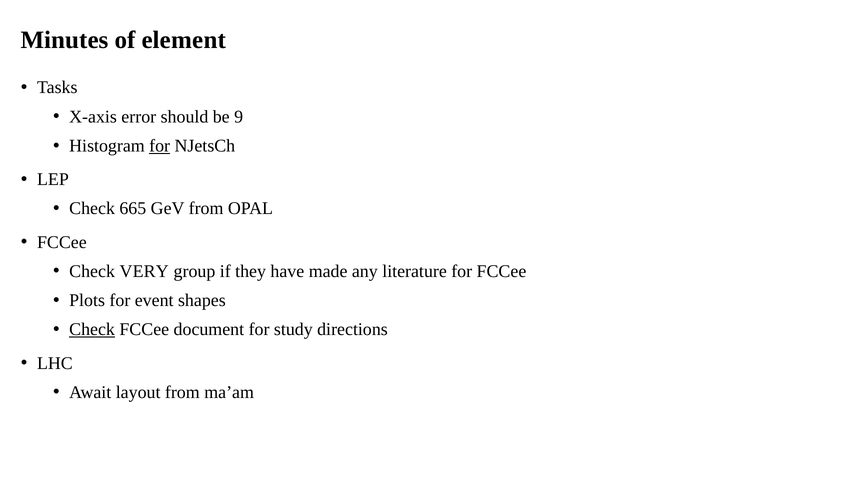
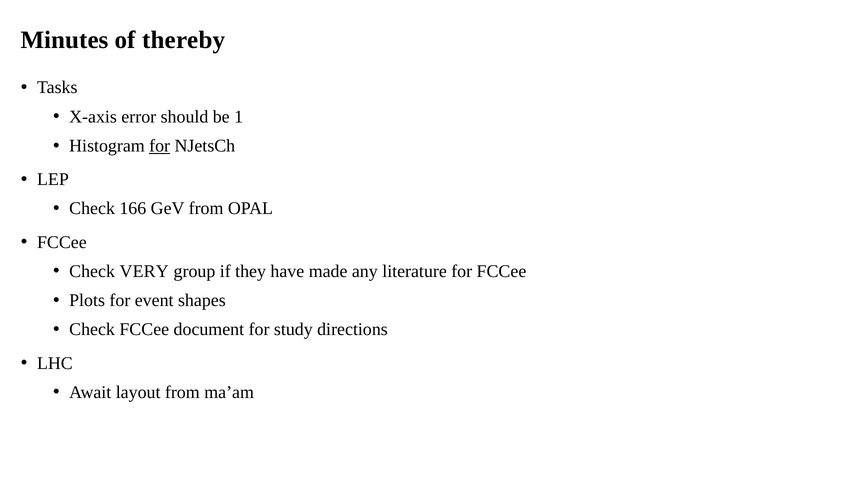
element: element -> thereby
9: 9 -> 1
665: 665 -> 166
Check at (92, 330) underline: present -> none
